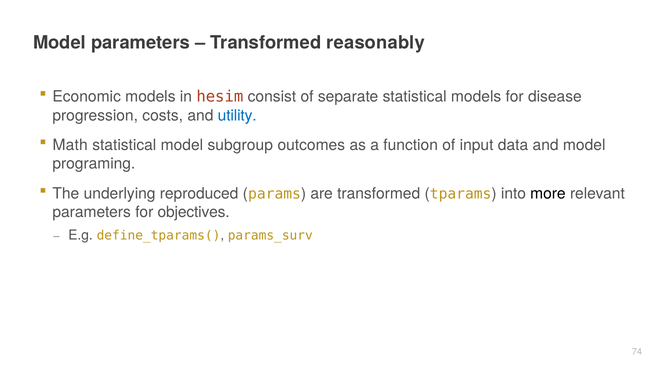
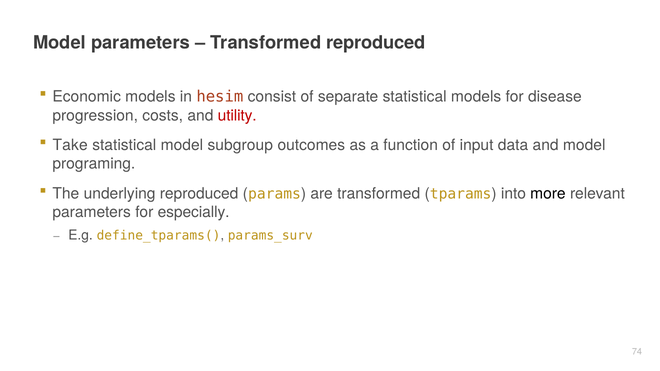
Transformed reasonably: reasonably -> reproduced
utility colour: blue -> red
Math: Math -> Take
objectives: objectives -> especially
